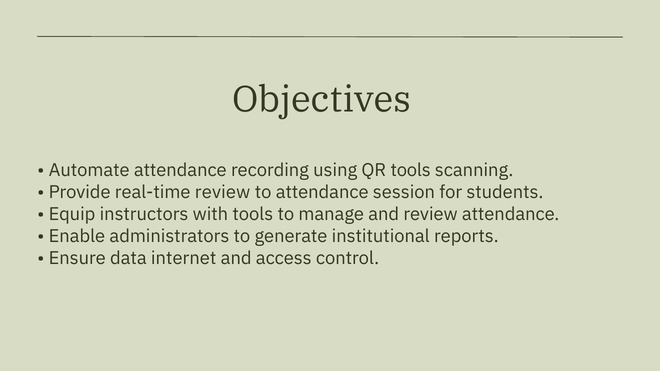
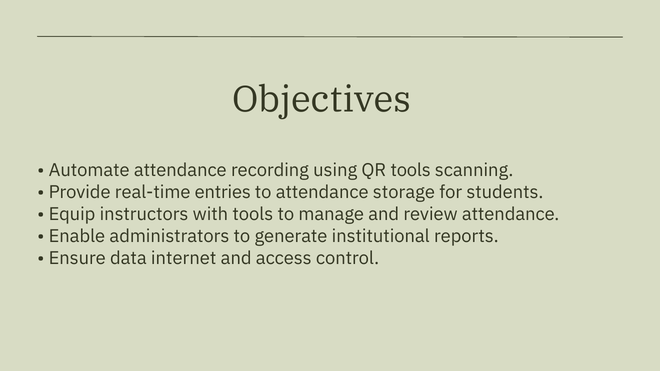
real-time review: review -> entries
session: session -> storage
